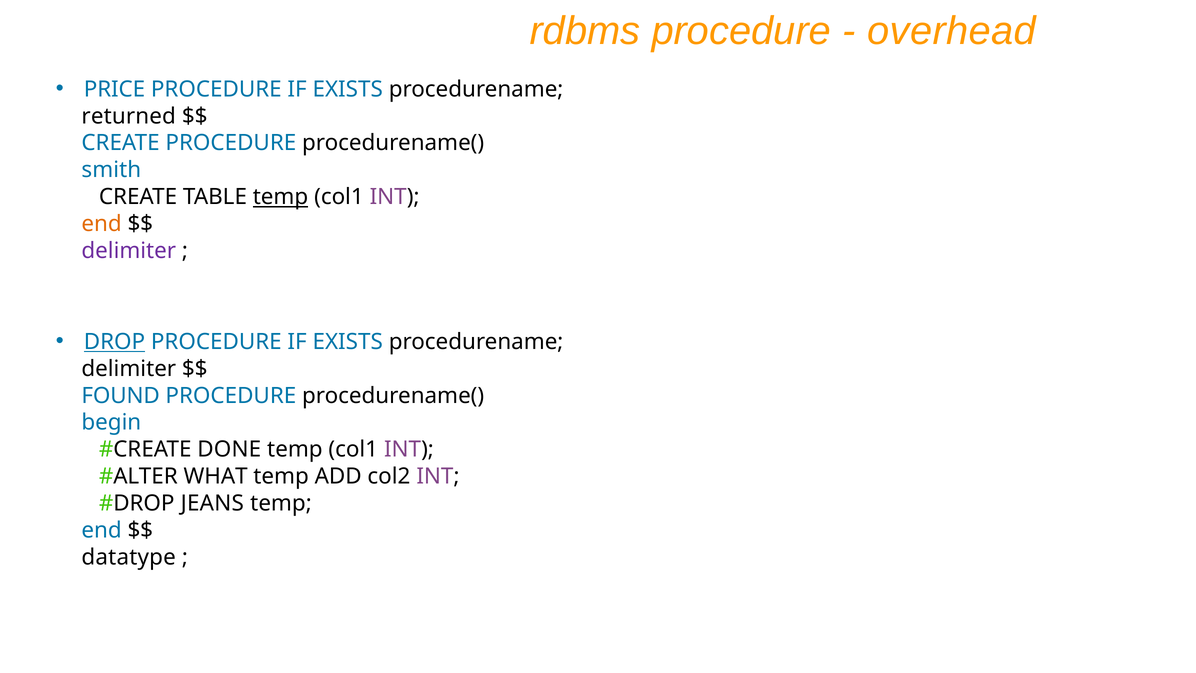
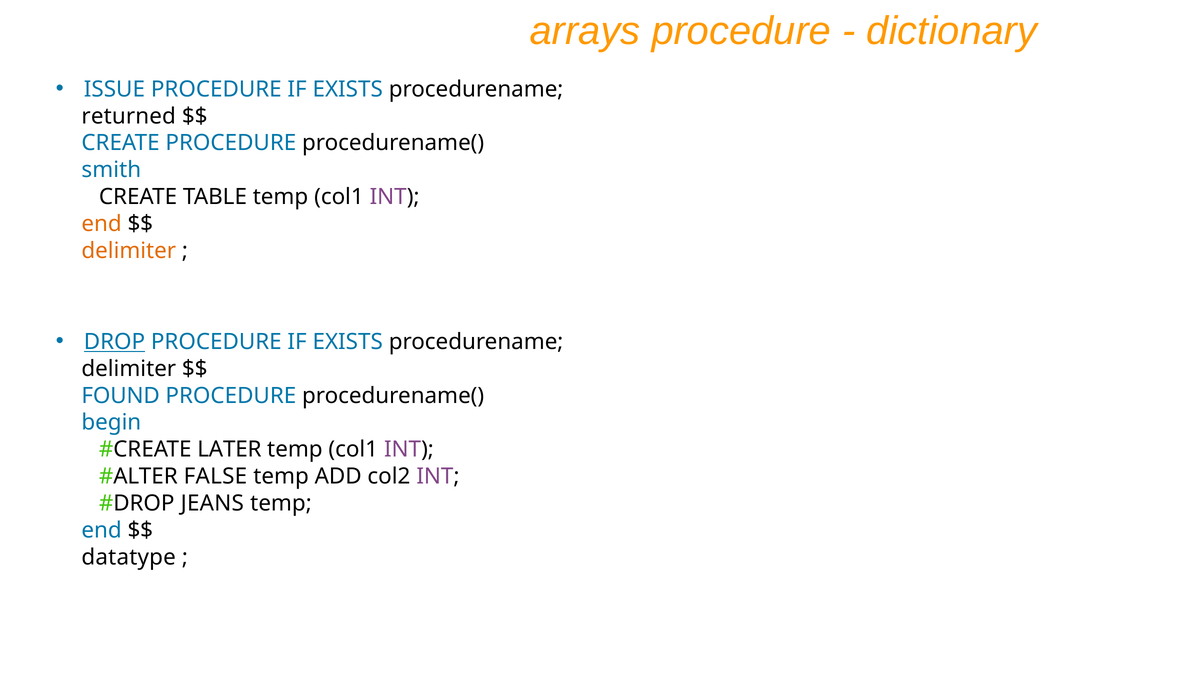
rdbms: rdbms -> arrays
overhead: overhead -> dictionary
PRICE: PRICE -> ISSUE
temp at (281, 197) underline: present -> none
delimiter at (129, 251) colour: purple -> orange
DONE: DONE -> LATER
WHAT: WHAT -> FALSE
